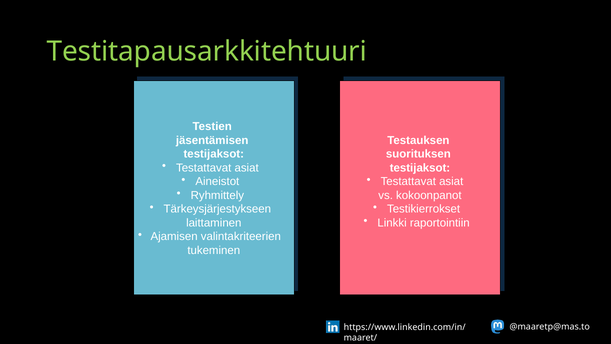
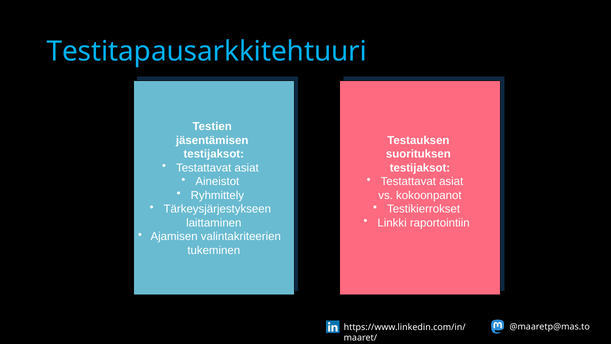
Testitapausarkkitehtuuri colour: light green -> light blue
